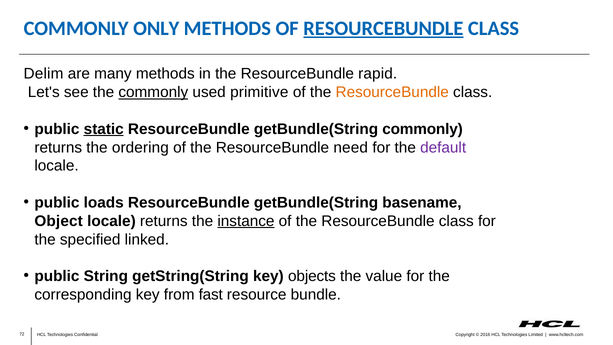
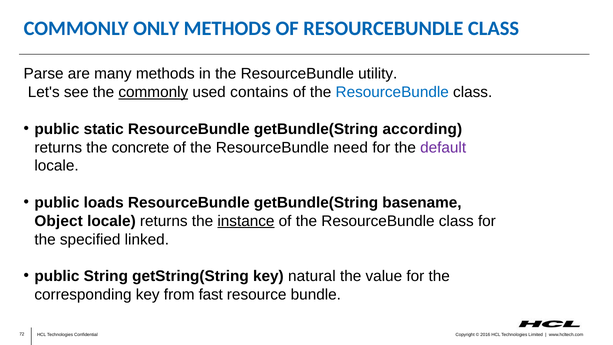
RESOURCEBUNDLE at (383, 28) underline: present -> none
Delim: Delim -> Parse
rapid: rapid -> utility
primitive: primitive -> contains
ResourceBundle at (392, 92) colour: orange -> blue
static underline: present -> none
getBundle(String commonly: commonly -> according
ordering: ordering -> concrete
objects: objects -> natural
